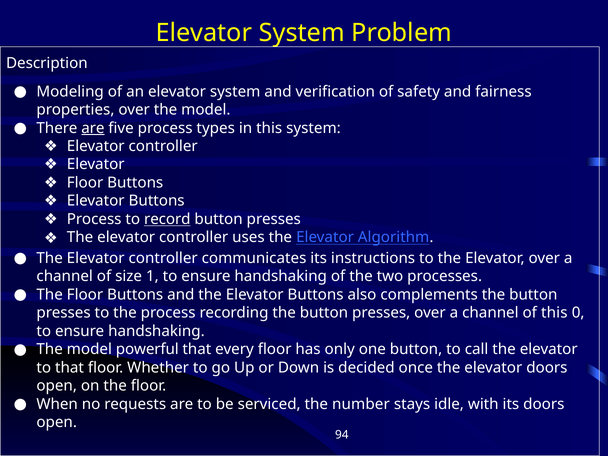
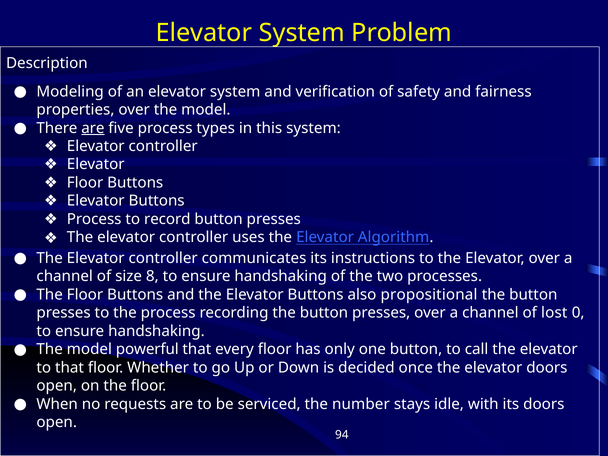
record underline: present -> none
1: 1 -> 8
complements: complements -> propositional
of this: this -> lost
